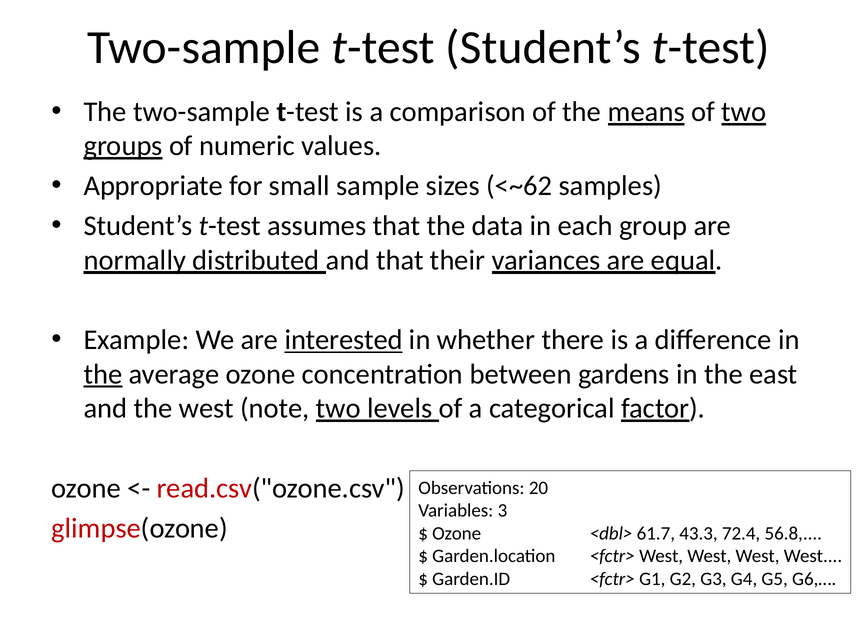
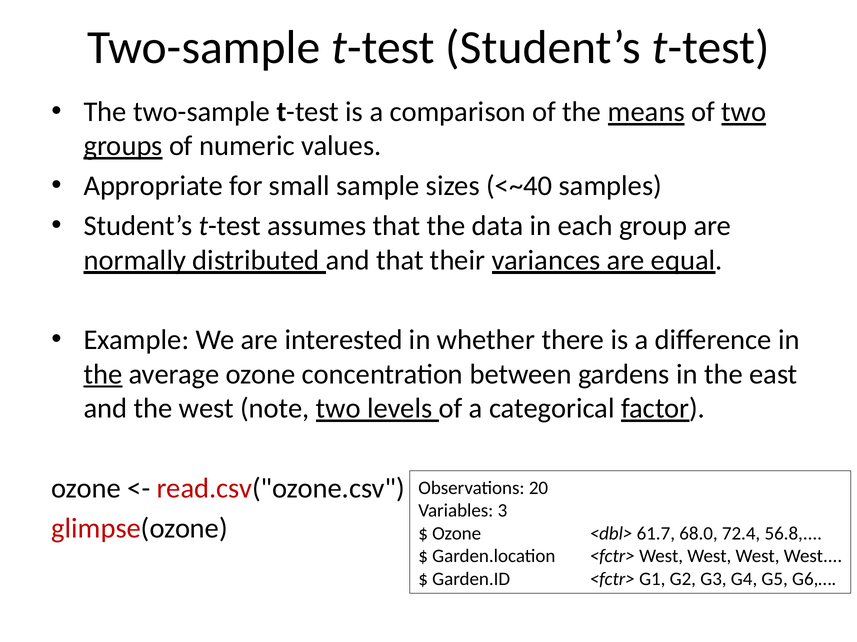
<~62: <~62 -> <~40
interested underline: present -> none
43.3: 43.3 -> 68.0
